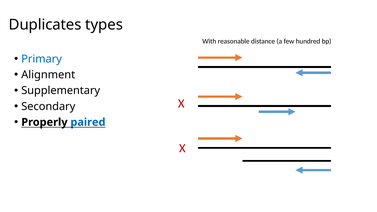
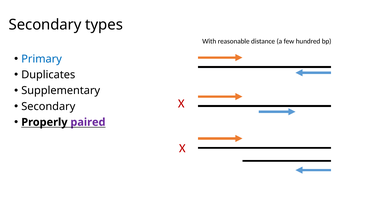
Duplicates at (45, 25): Duplicates -> Secondary
Alignment: Alignment -> Duplicates
paired colour: blue -> purple
